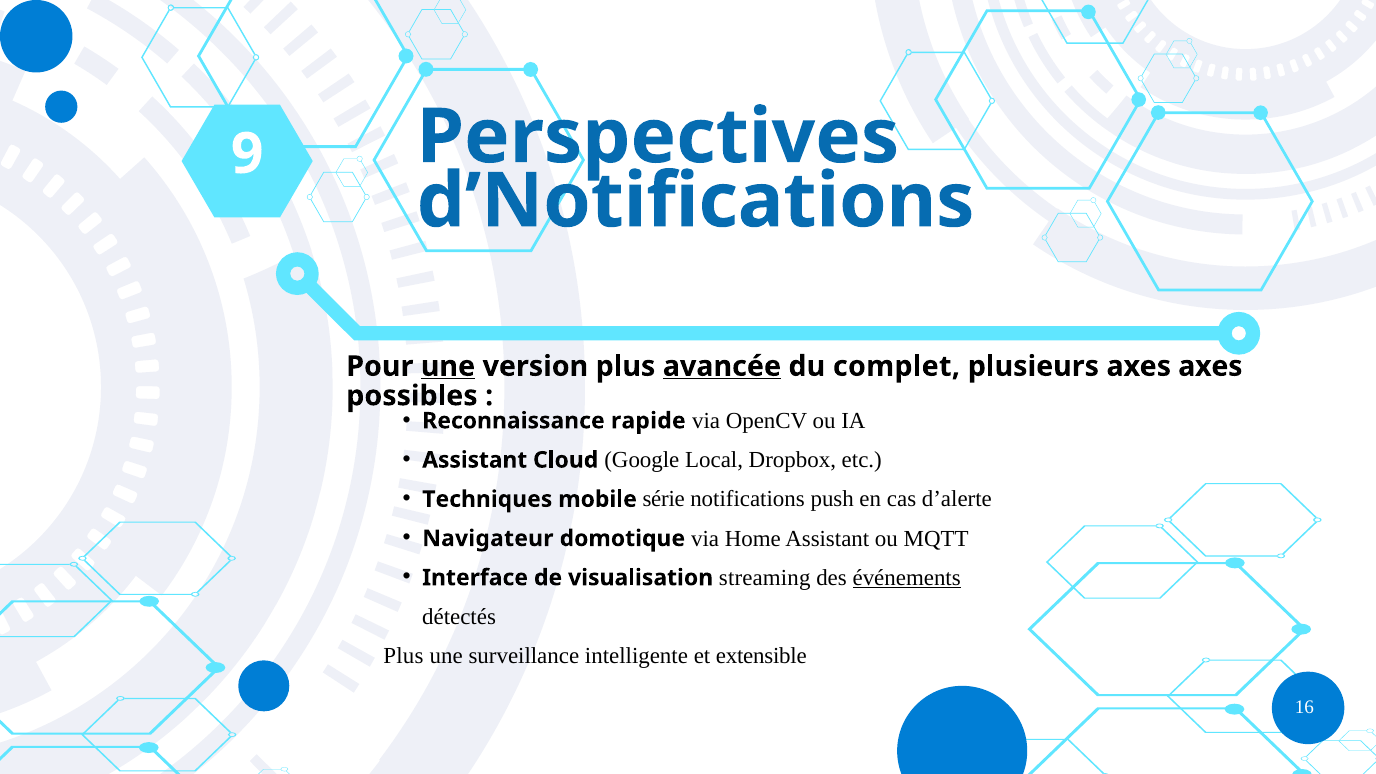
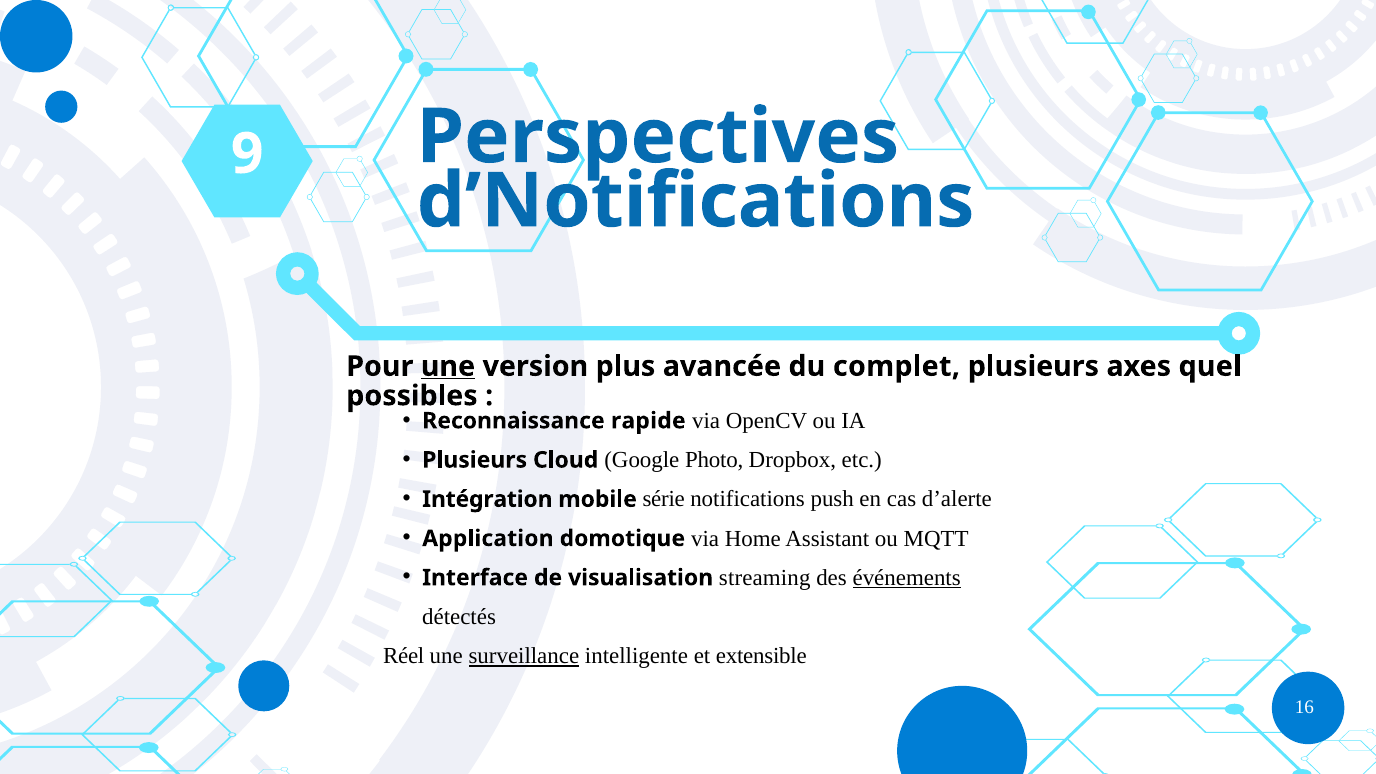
avancée underline: present -> none
axes axes: axes -> quel
Assistant at (475, 460): Assistant -> Plusieurs
Local: Local -> Photo
Techniques: Techniques -> Intégration
Navigateur: Navigateur -> Application
Plus at (403, 656): Plus -> Réel
surveillance underline: none -> present
